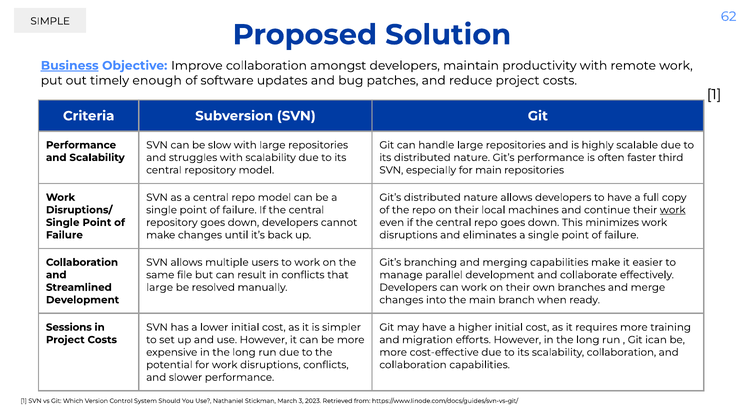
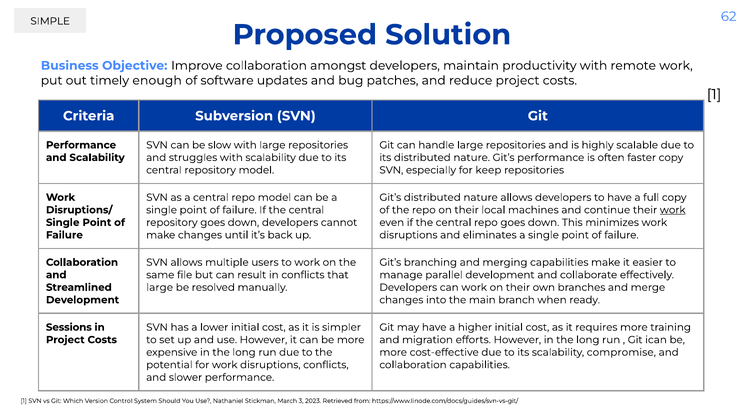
Business underline: present -> none
faster third: third -> copy
for main: main -> keep
scalability collaboration: collaboration -> compromise
